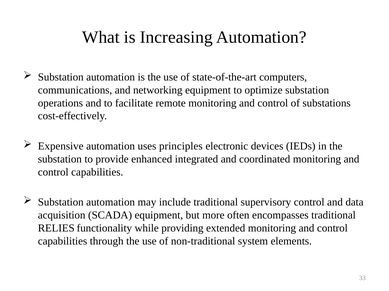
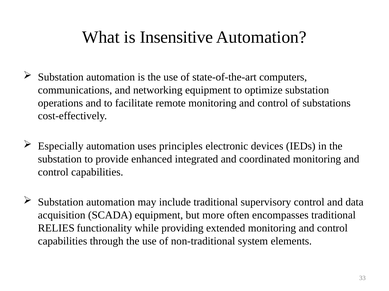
Increasing: Increasing -> Insensitive
Expensive: Expensive -> Especially
